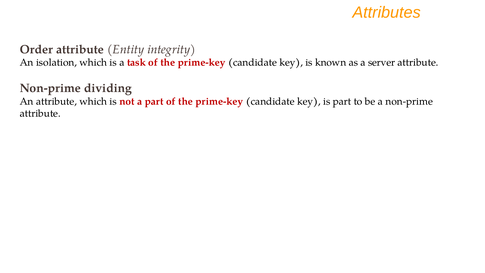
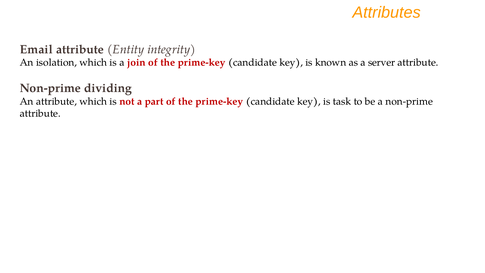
Order: Order -> Email
task: task -> join
is part: part -> task
